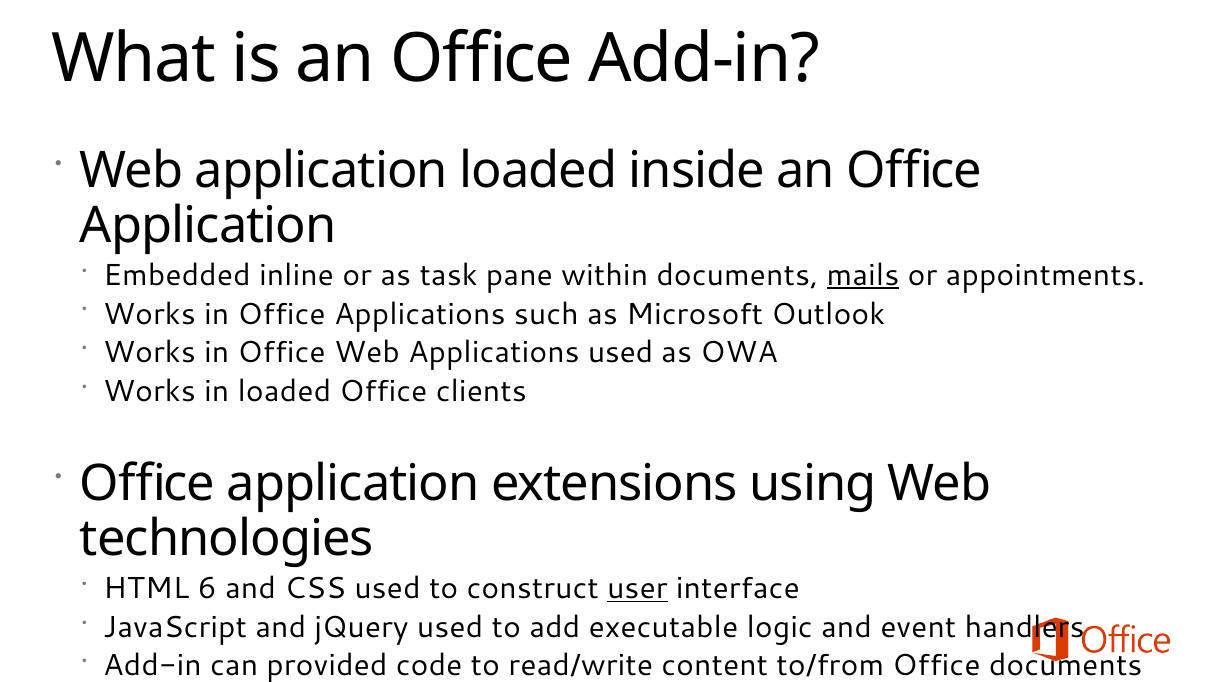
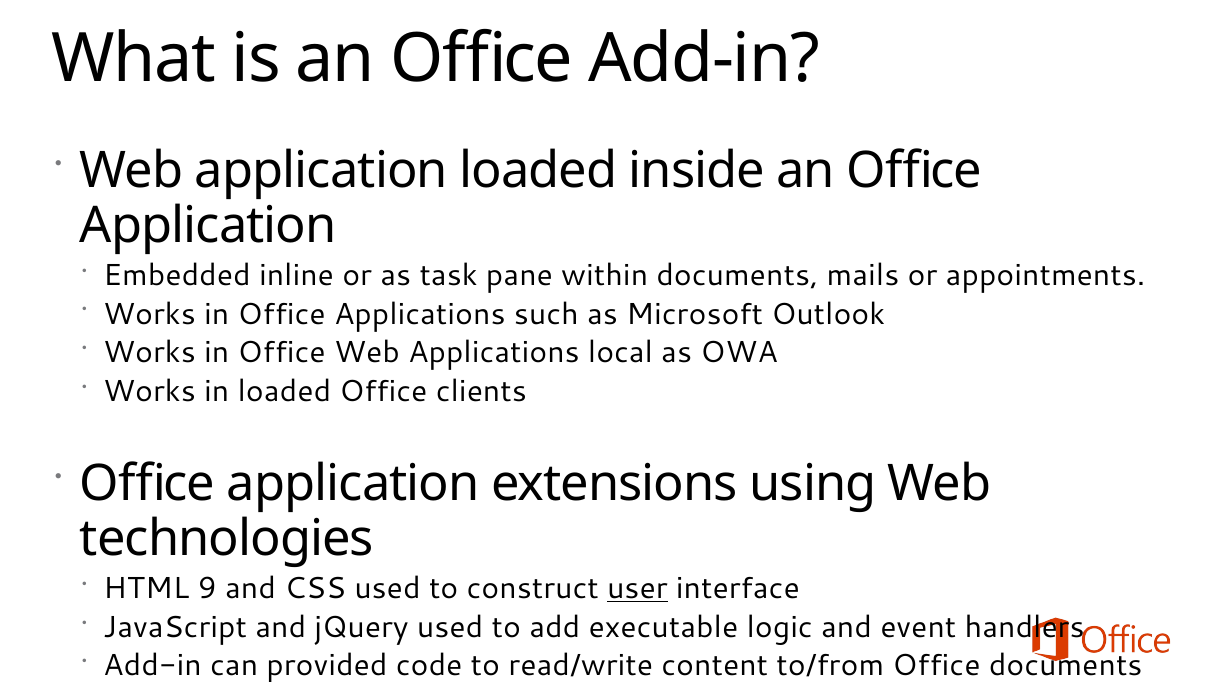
mails underline: present -> none
Applications used: used -> local
6: 6 -> 9
